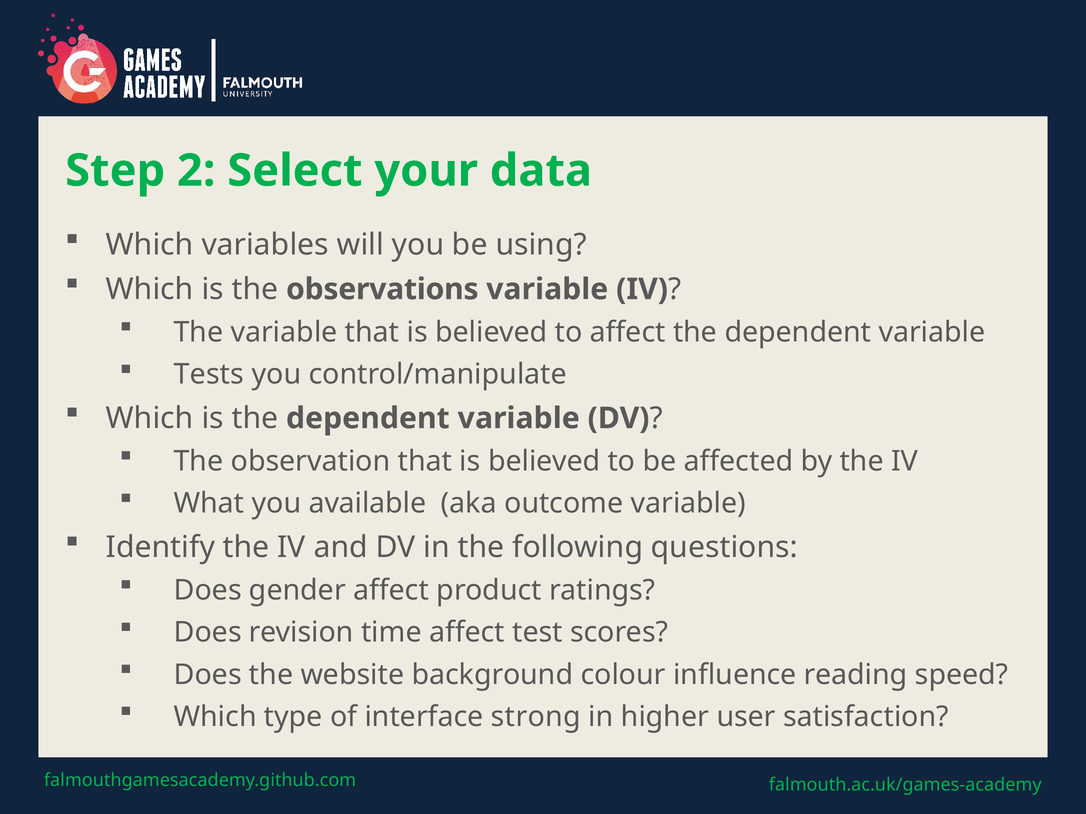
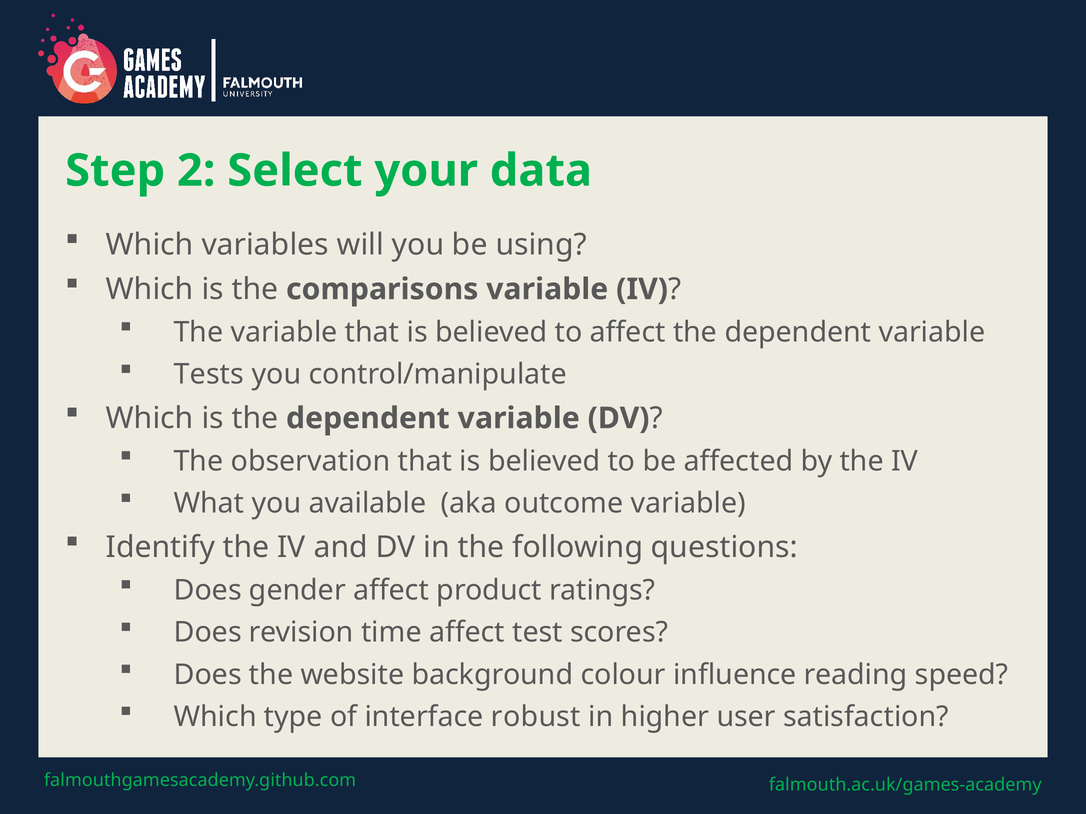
observations: observations -> comparisons
strong: strong -> robust
